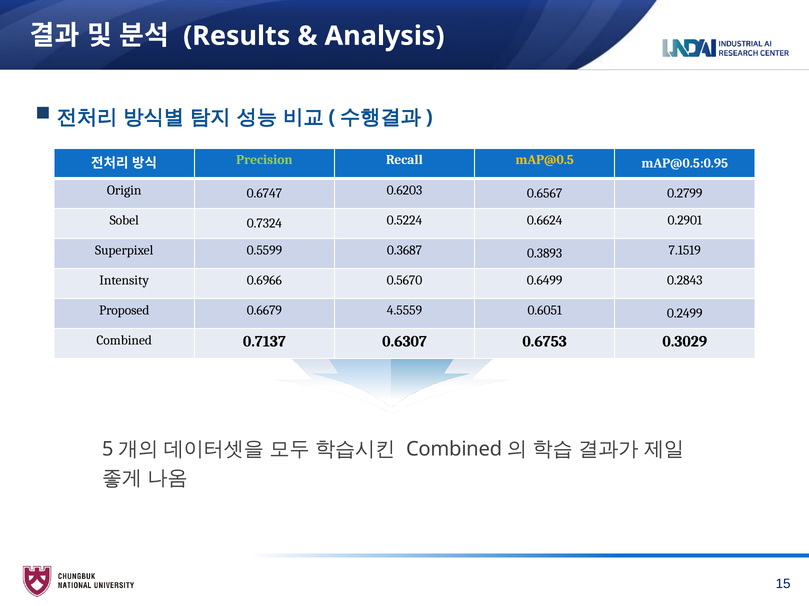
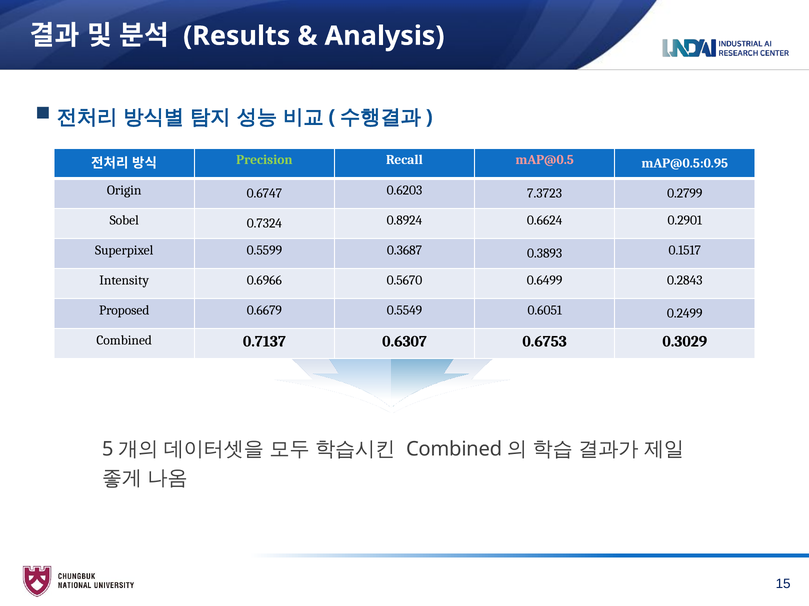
mAP@0.5 colour: yellow -> pink
0.6567: 0.6567 -> 7.3723
0.5224: 0.5224 -> 0.8924
7.1519: 7.1519 -> 0.1517
4.5559: 4.5559 -> 0.5549
